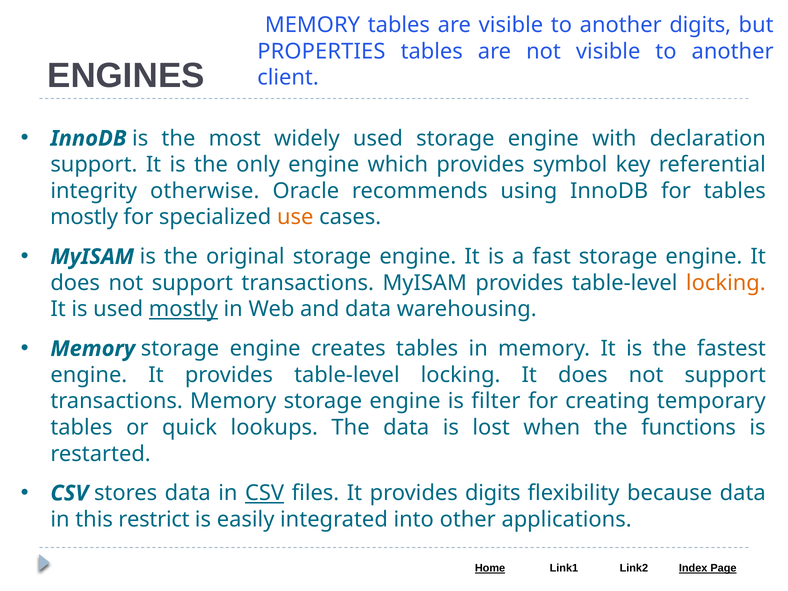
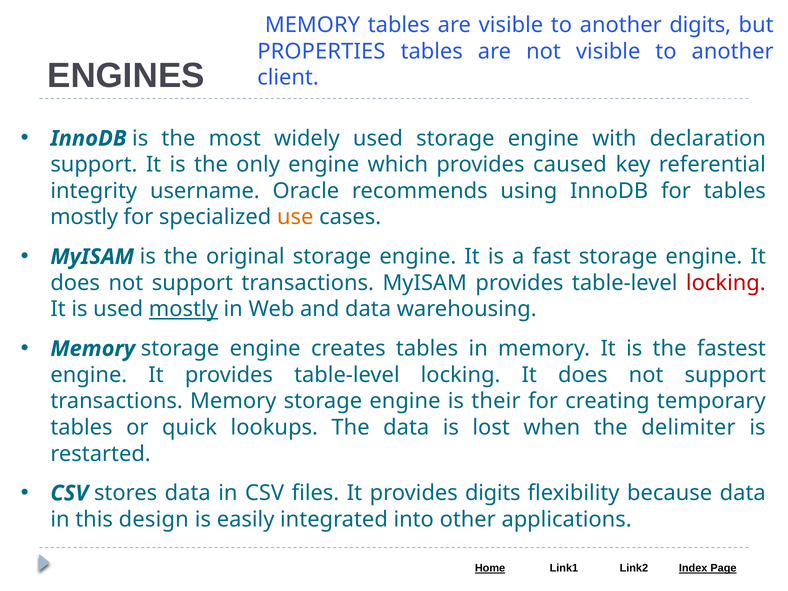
symbol: symbol -> caused
otherwise: otherwise -> username
locking at (726, 283) colour: orange -> red
filter: filter -> their
functions: functions -> delimiter
CSV at (265, 493) underline: present -> none
restrict: restrict -> design
